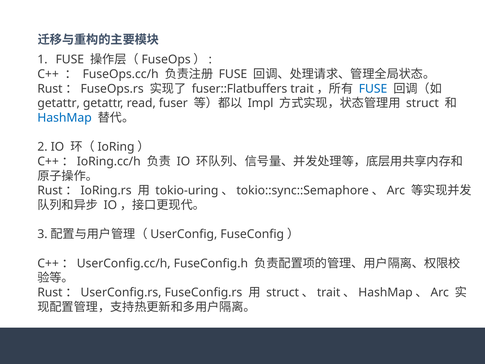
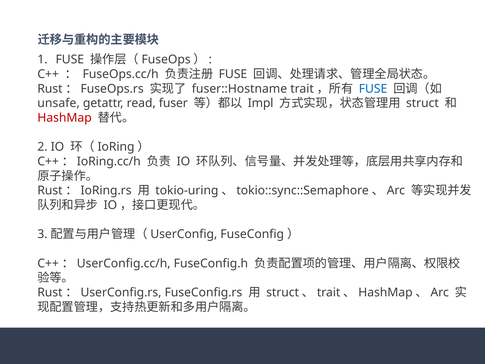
fuser::Flatbuffers: fuser::Flatbuffers -> fuser::Hostname
getattr at (59, 103): getattr -> unsafe
HashMap colour: blue -> red
